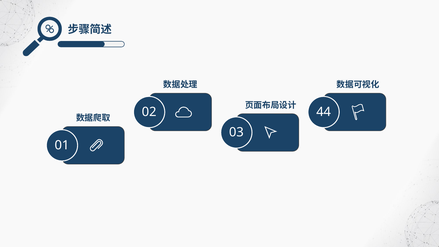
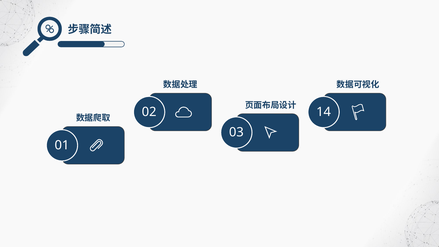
44: 44 -> 14
